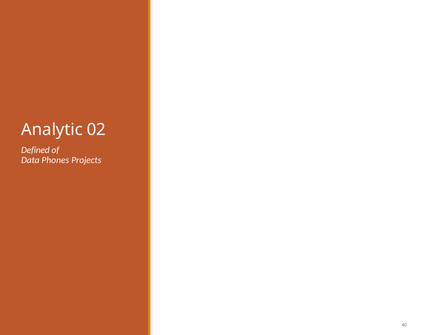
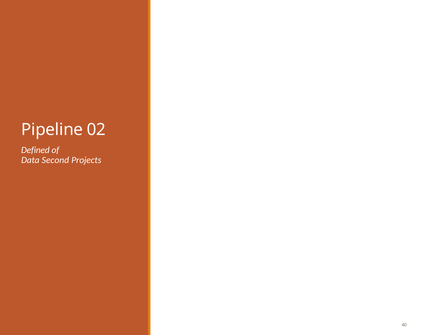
Analytic: Analytic -> Pipeline
Phones: Phones -> Second
